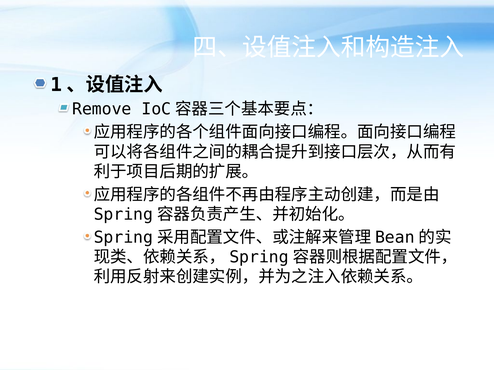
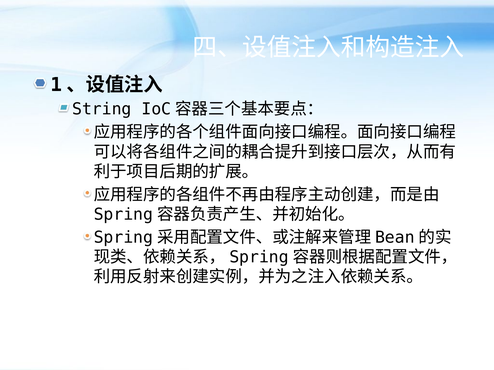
Remove: Remove -> String
